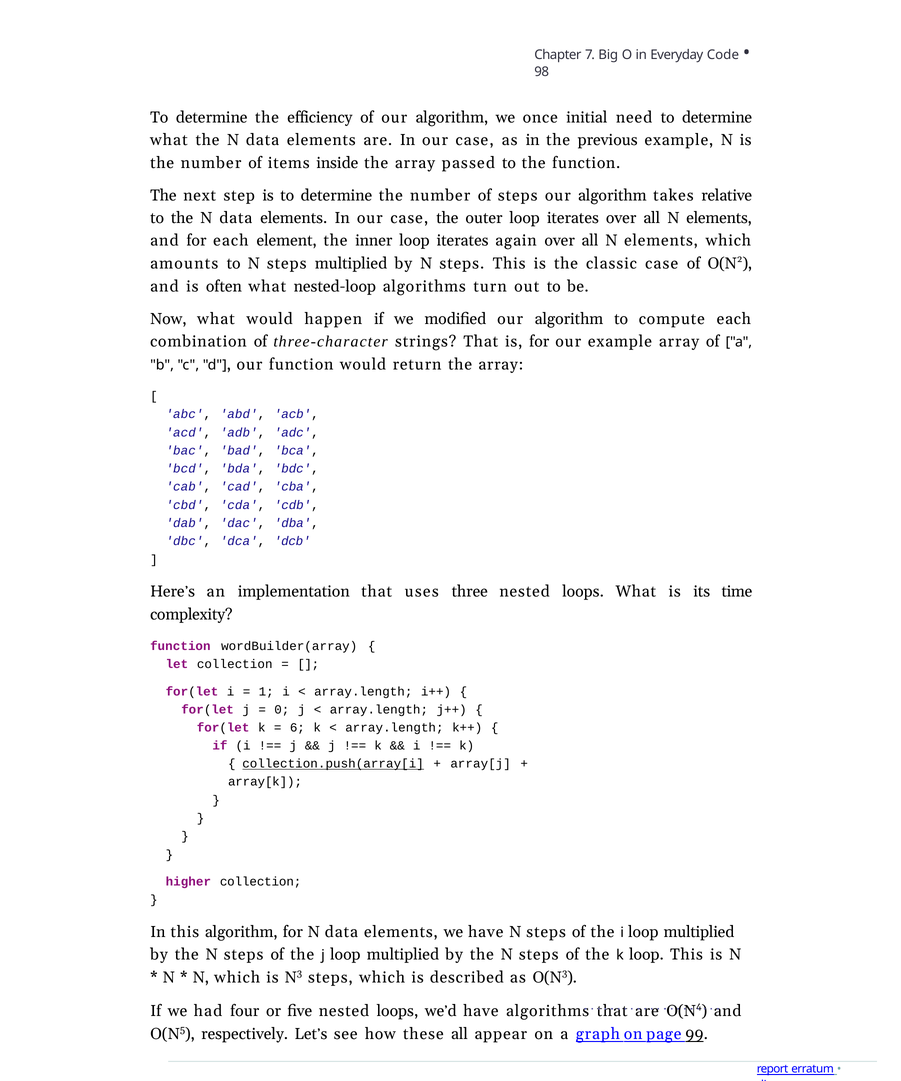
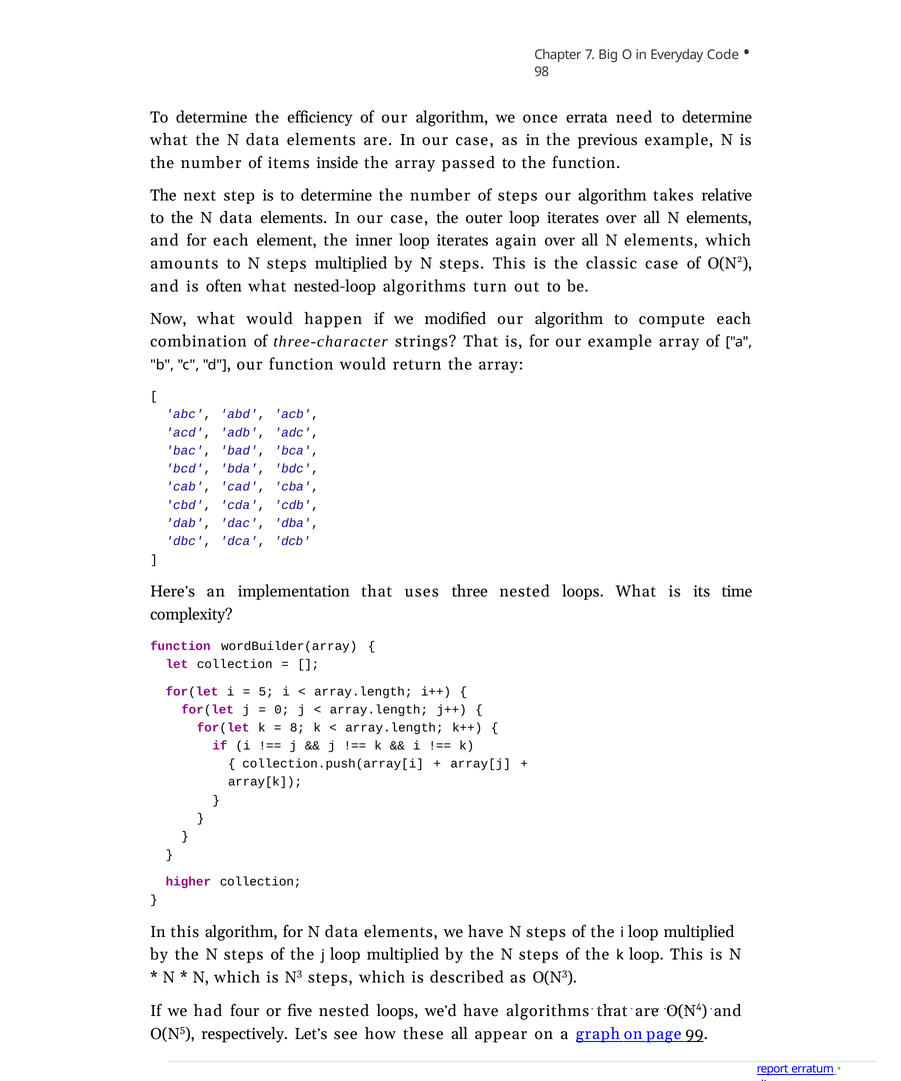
initial: initial -> errata
1: 1 -> 5
6: 6 -> 8
collection.push(array[i underline: present -> none
